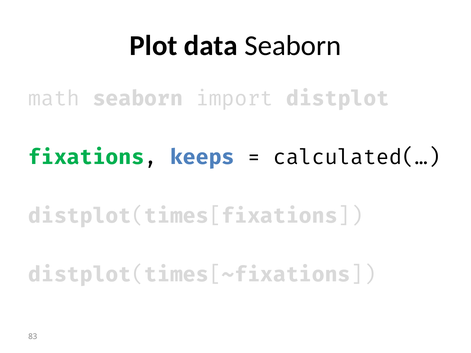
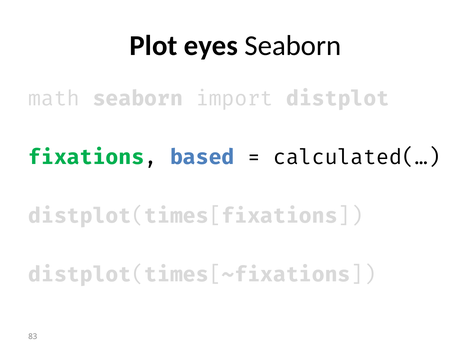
data: data -> eyes
keeps: keeps -> based
